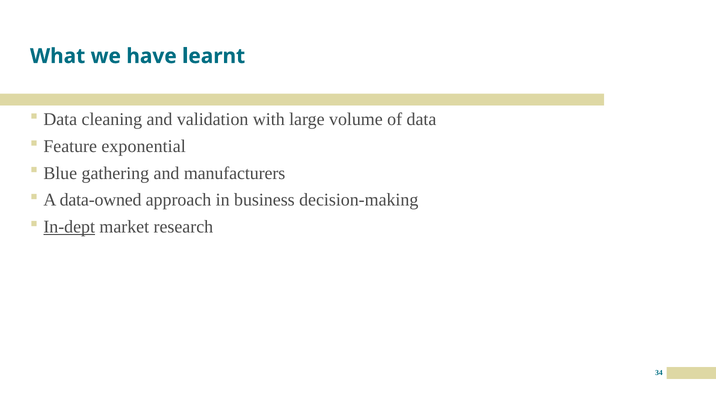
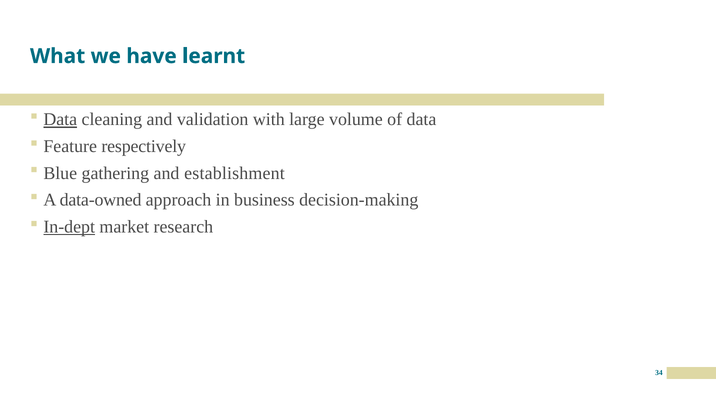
Data at (60, 119) underline: none -> present
exponential: exponential -> respectively
manufacturers: manufacturers -> establishment
